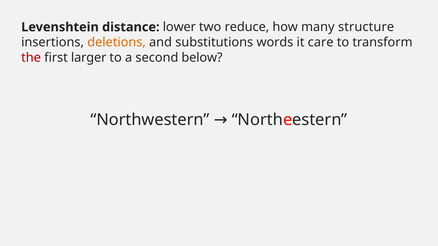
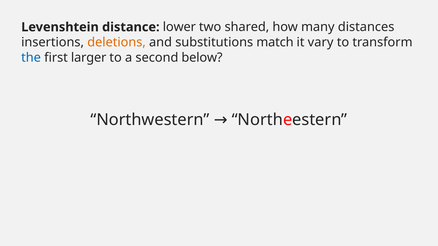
reduce: reduce -> shared
structure: structure -> distances
words: words -> match
care: care -> vary
the colour: red -> blue
